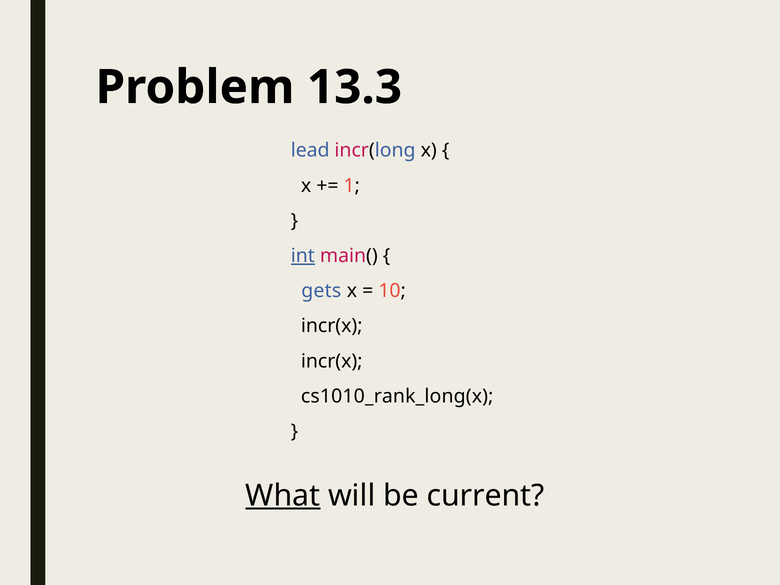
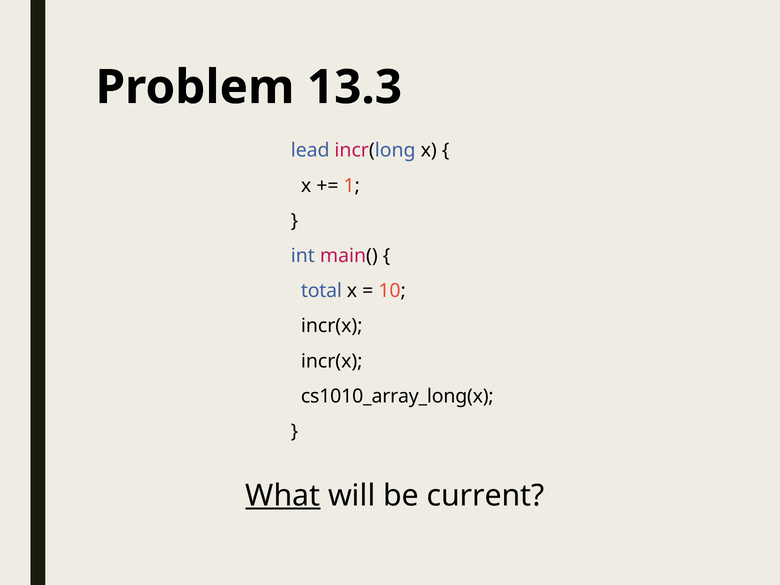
int underline: present -> none
gets: gets -> total
cs1010_rank_long(x: cs1010_rank_long(x -> cs1010_array_long(x
